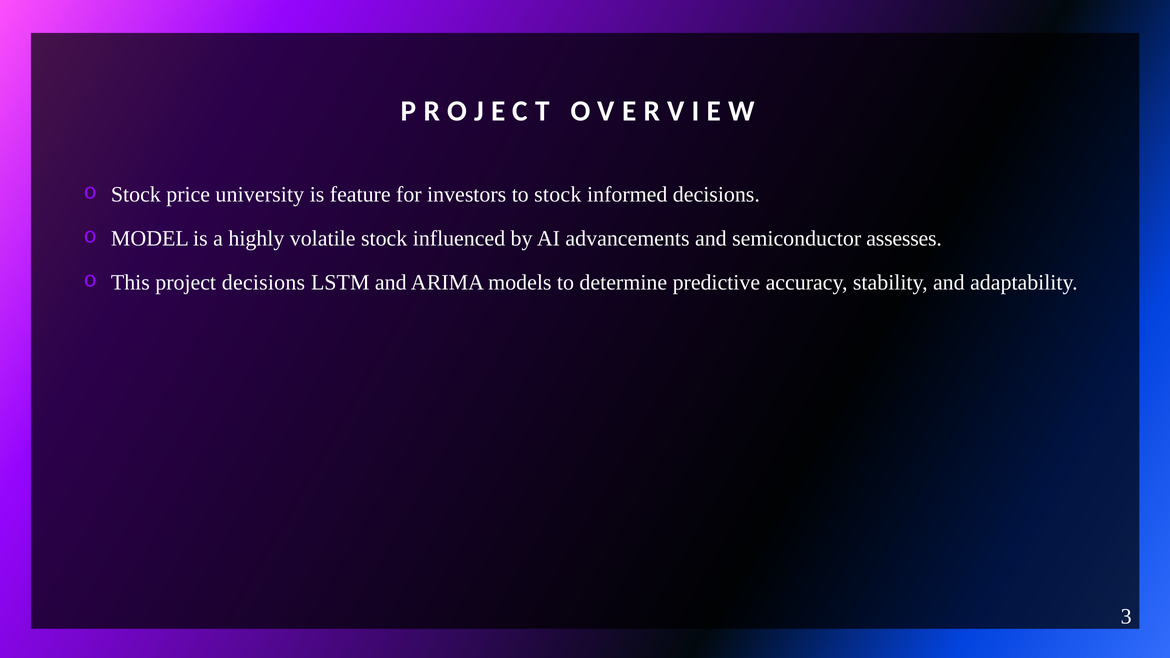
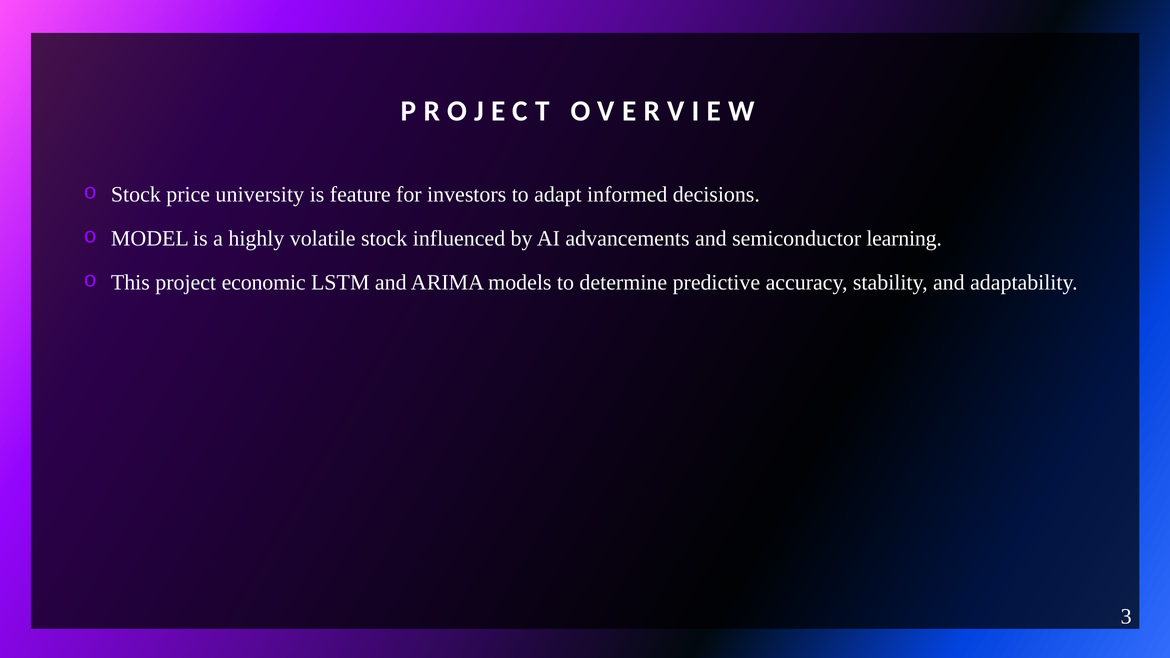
to stock: stock -> adapt
assesses: assesses -> learning
project decisions: decisions -> economic
